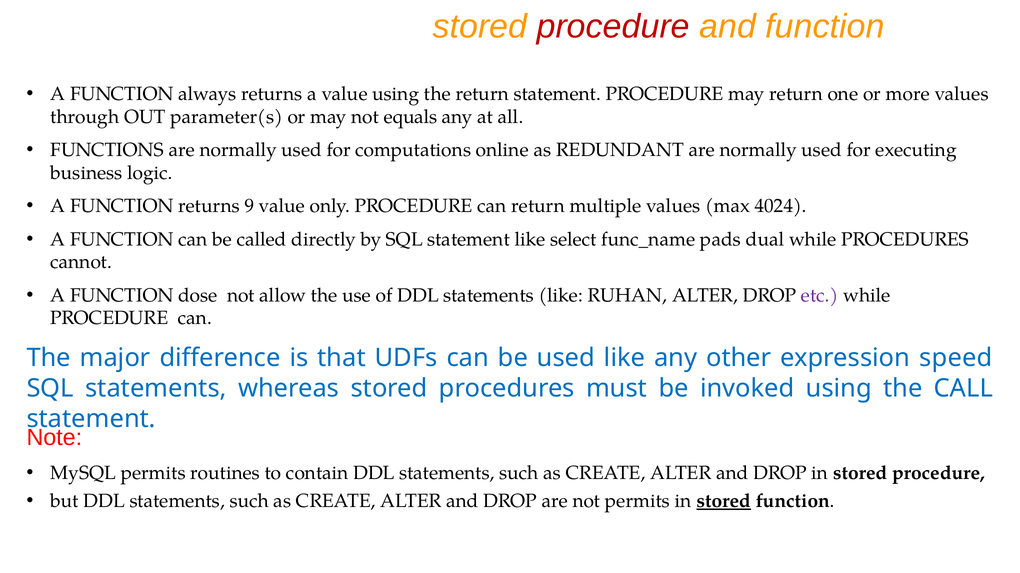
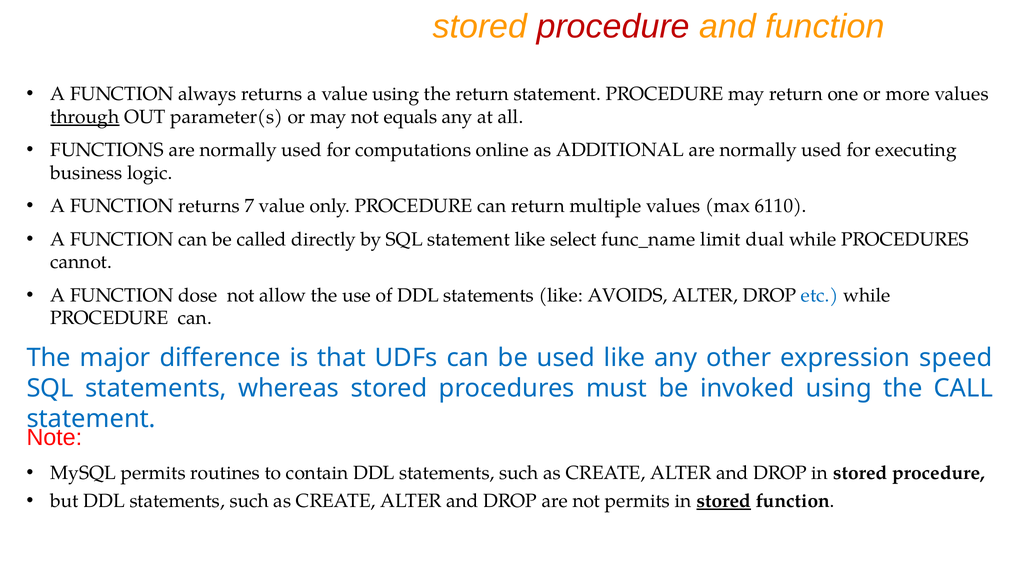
through underline: none -> present
REDUNDANT: REDUNDANT -> ADDITIONAL
9: 9 -> 7
4024: 4024 -> 6110
pads: pads -> limit
RUHAN: RUHAN -> AVOIDS
etc colour: purple -> blue
